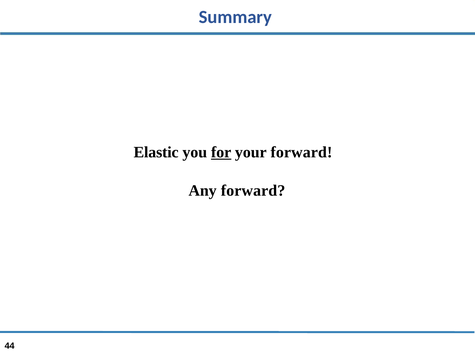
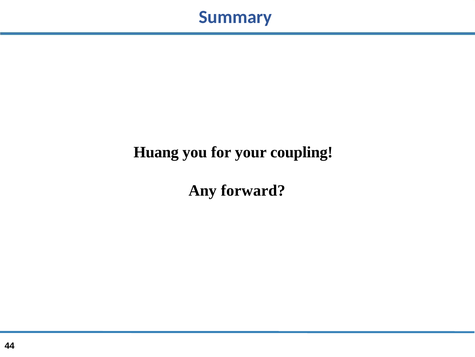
Elastic: Elastic -> Huang
for underline: present -> none
your forward: forward -> coupling
